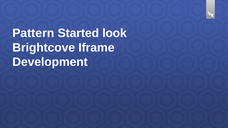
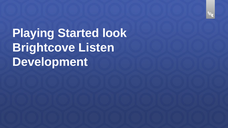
Pattern: Pattern -> Playing
Iframe: Iframe -> Listen
